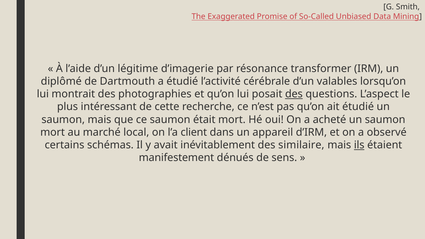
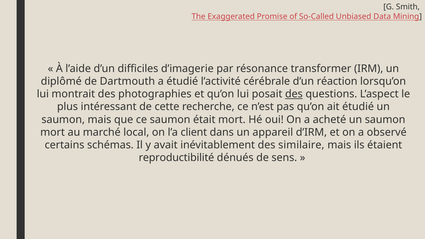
légitime: légitime -> difficiles
valables: valables -> réaction
ils underline: present -> none
manifestement: manifestement -> reproductibilité
